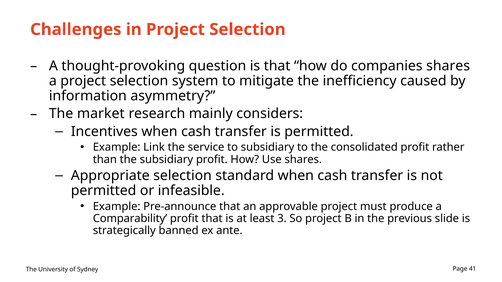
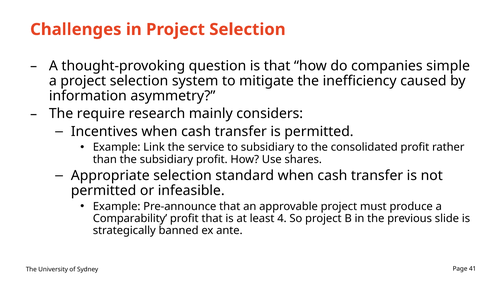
companies shares: shares -> simple
market: market -> require
3: 3 -> 4
